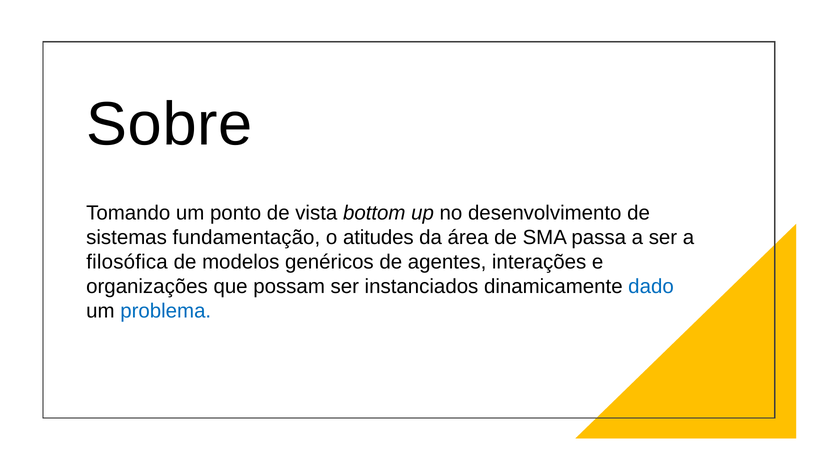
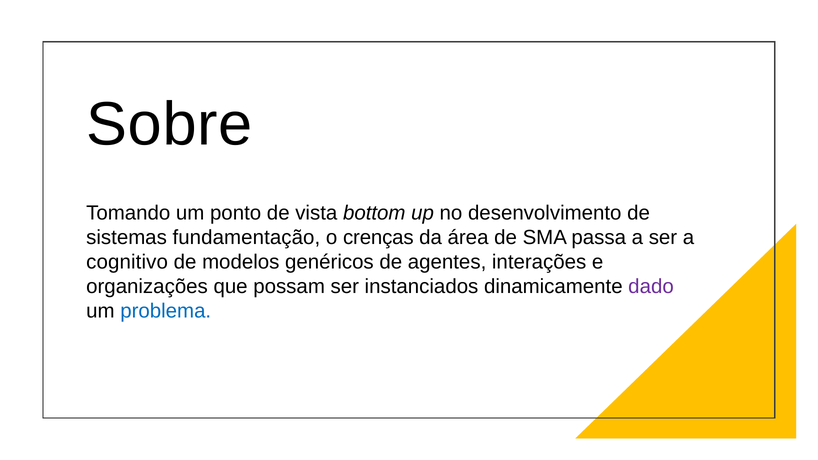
atitudes: atitudes -> crenças
filosófica: filosófica -> cognitivo
dado colour: blue -> purple
